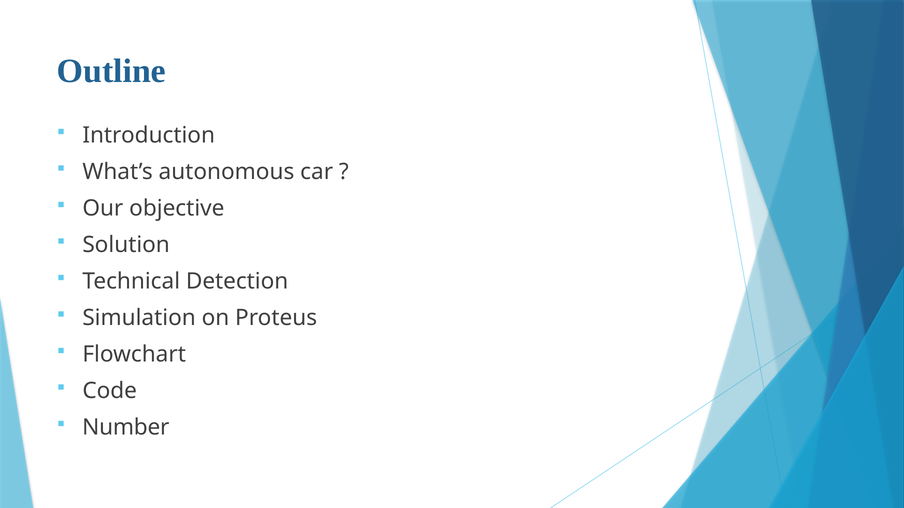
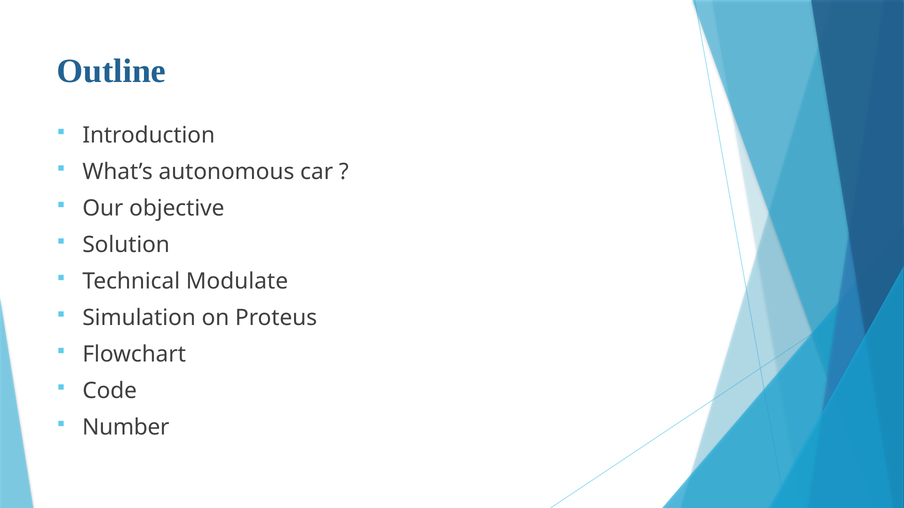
Detection: Detection -> Modulate
